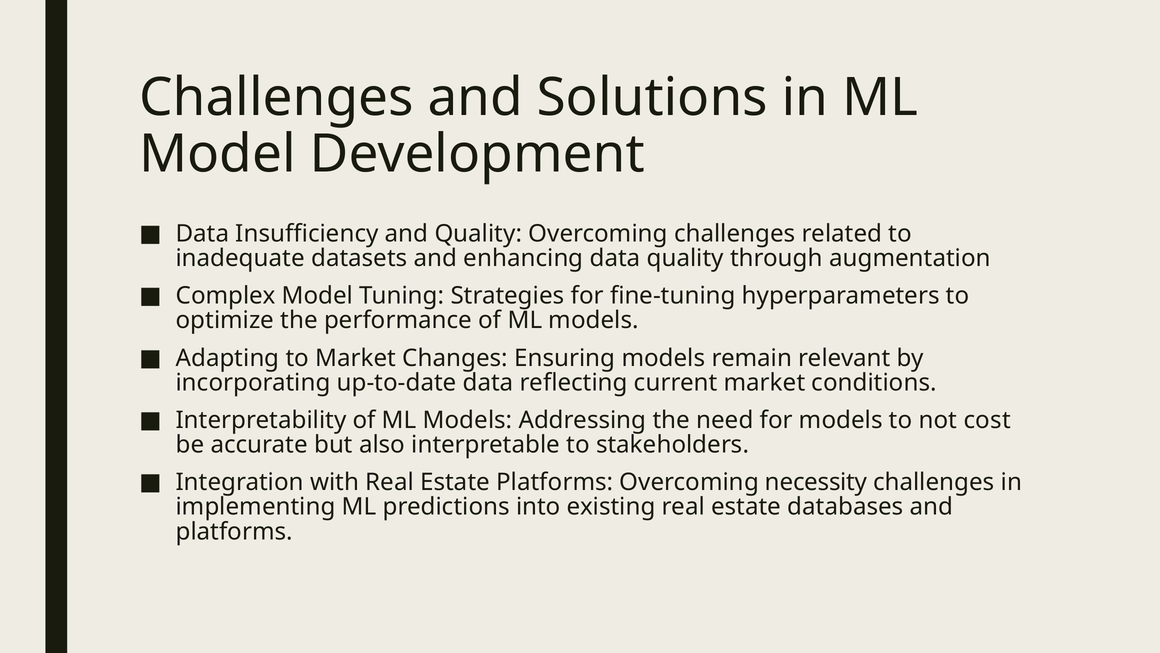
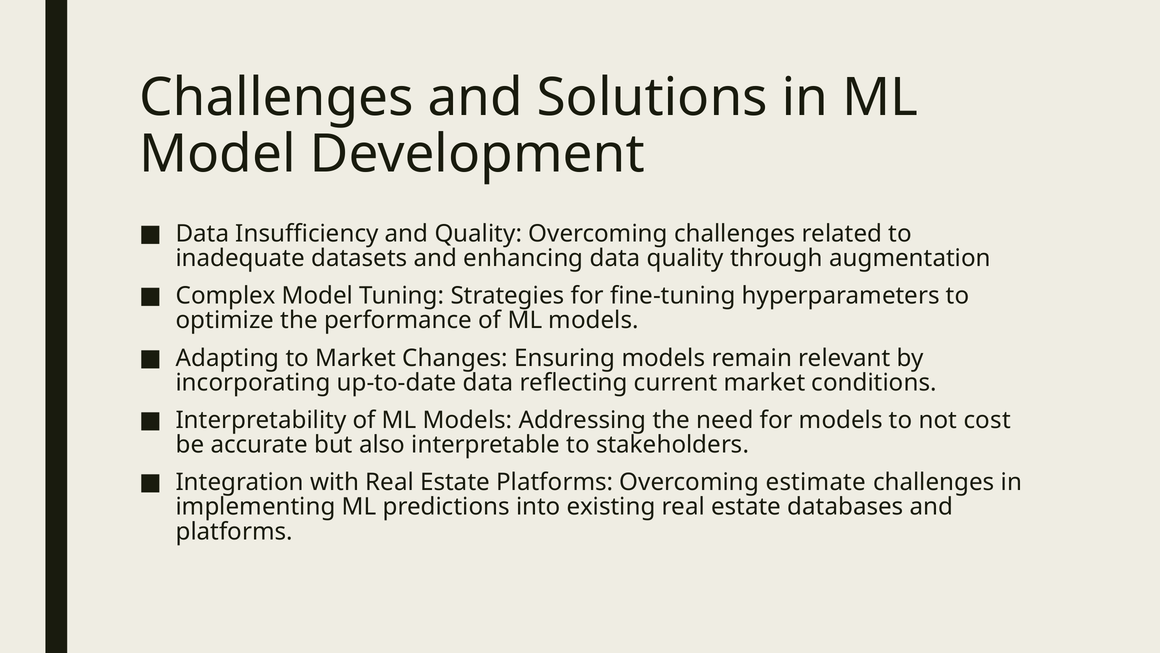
necessity: necessity -> estimate
